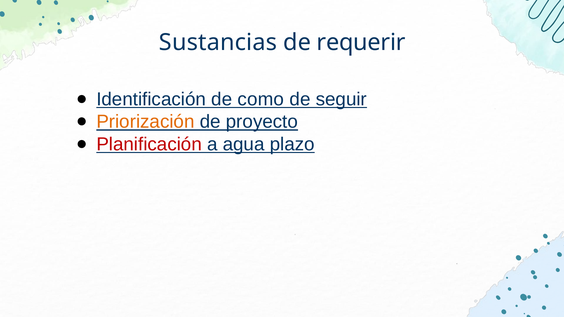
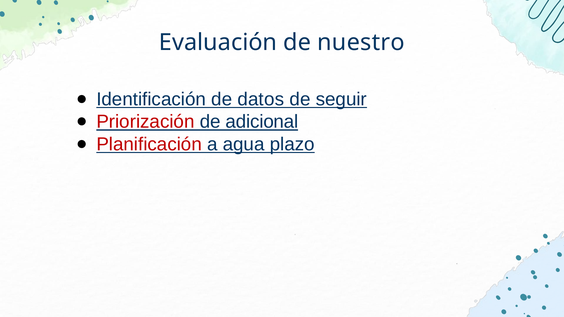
Sustancias: Sustancias -> Evaluación
requerir: requerir -> nuestro
como: como -> datos
Priorización colour: orange -> red
proyecto: proyecto -> adicional
